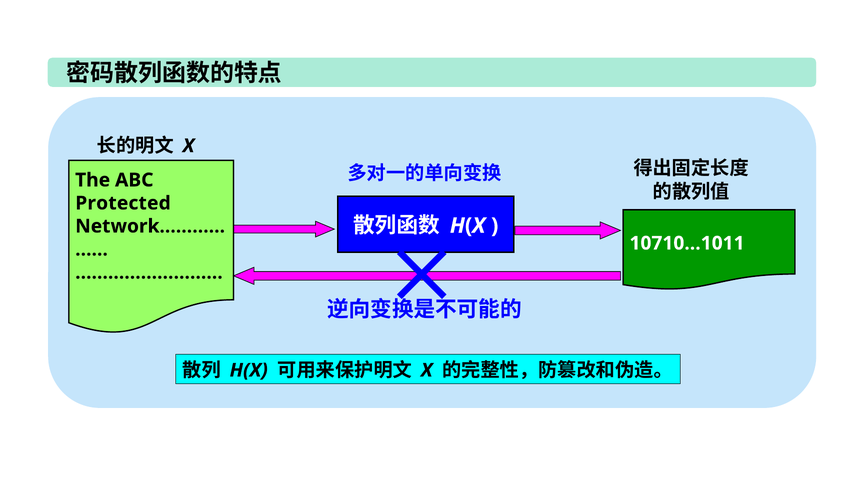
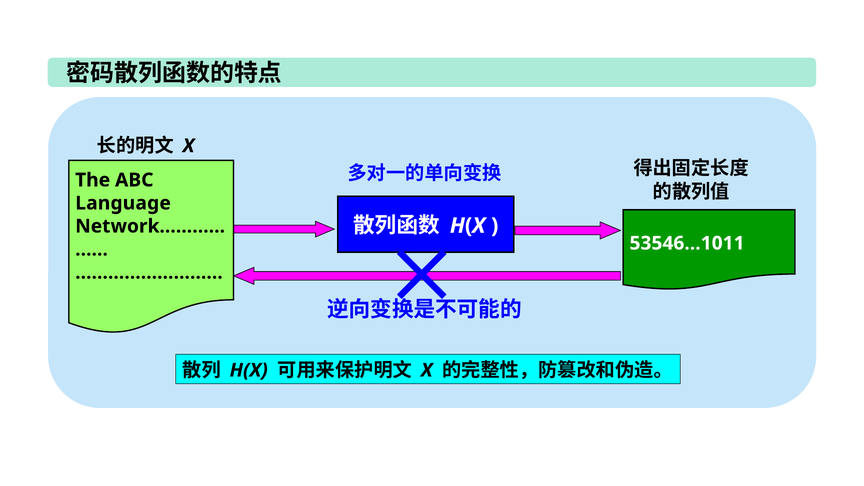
Protected: Protected -> Language
10710…1011: 10710…1011 -> 53546…1011
